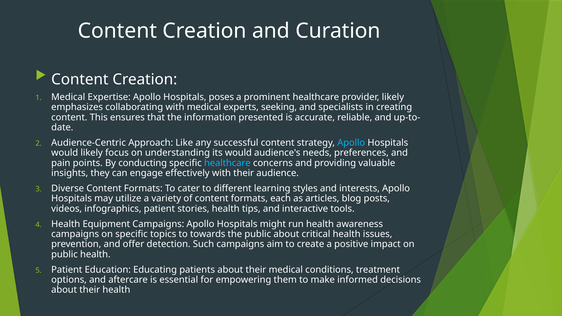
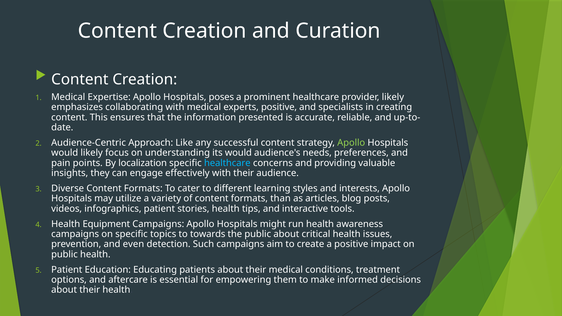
experts seeking: seeking -> positive
Apollo at (351, 143) colour: light blue -> light green
conducting: conducting -> localization
each: each -> than
offer: offer -> even
